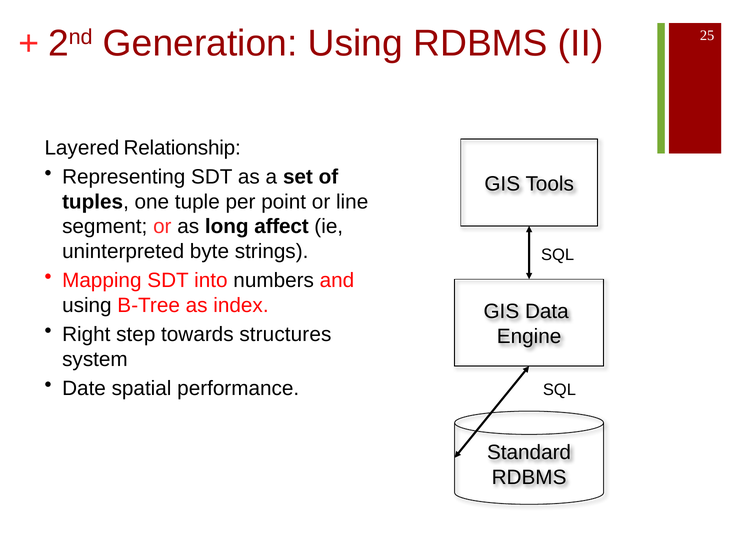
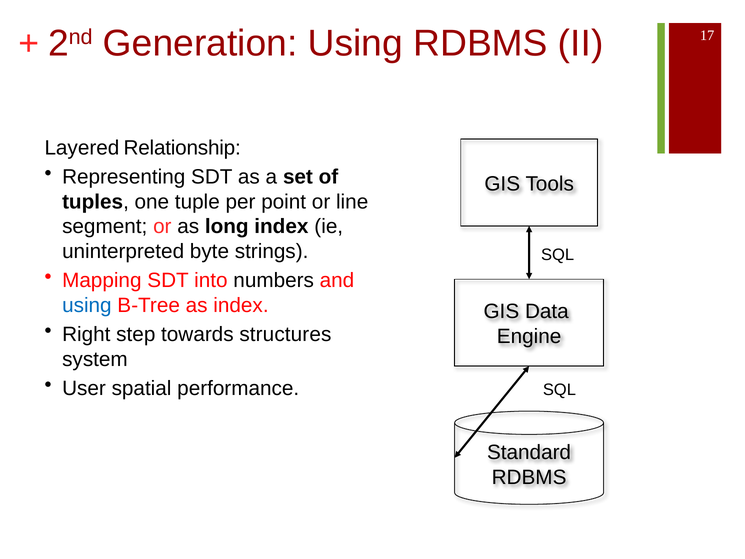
25: 25 -> 17
long affect: affect -> index
using at (87, 305) colour: black -> blue
Date: Date -> User
